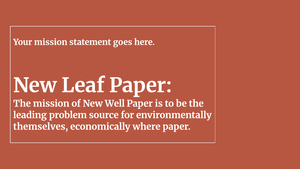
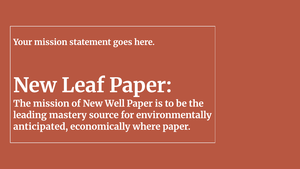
problem: problem -> mastery
themselves: themselves -> anticipated
